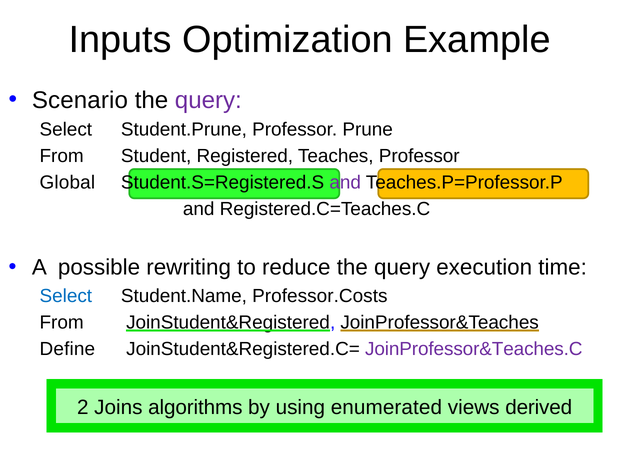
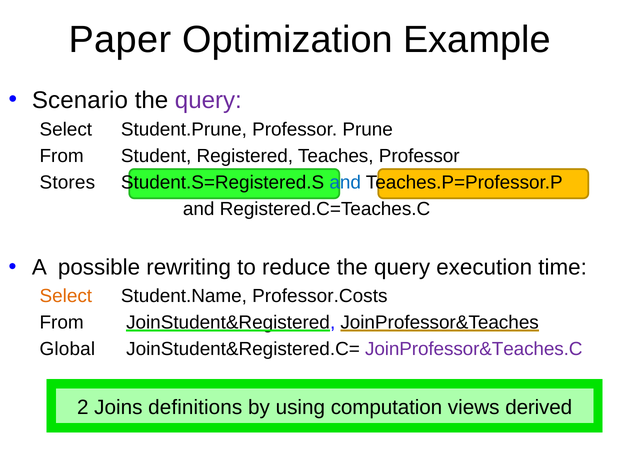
Inputs: Inputs -> Paper
Global: Global -> Stores
and at (345, 183) colour: purple -> blue
Select at (66, 296) colour: blue -> orange
Define: Define -> Global
algorithms: algorithms -> definitions
enumerated: enumerated -> computation
